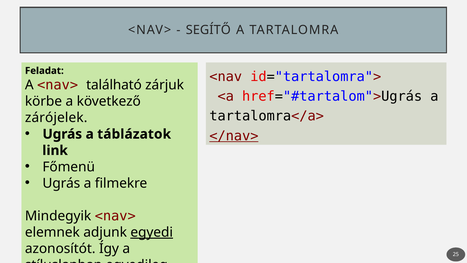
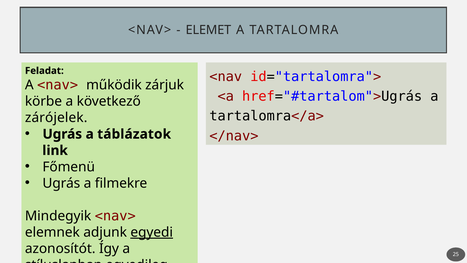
SEGÍTŐ: SEGÍTŐ -> ELEMET
található: található -> működik
</nav> underline: present -> none
